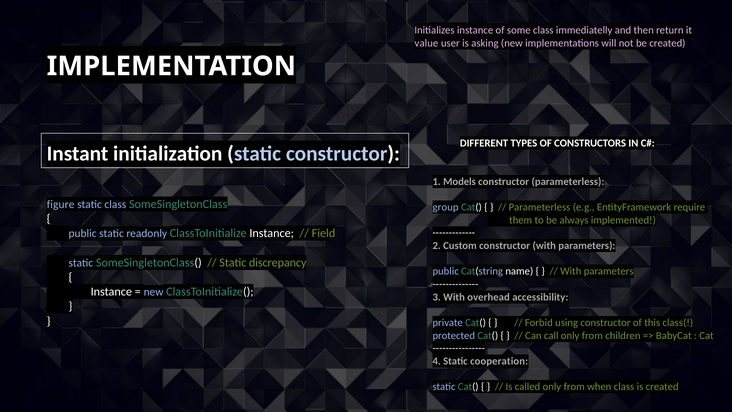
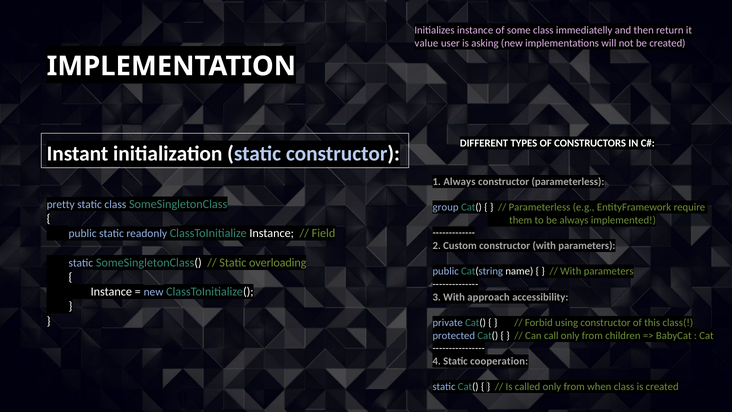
1 Models: Models -> Always
figure: figure -> pretty
discrepancy: discrepancy -> overloading
overhead: overhead -> approach
